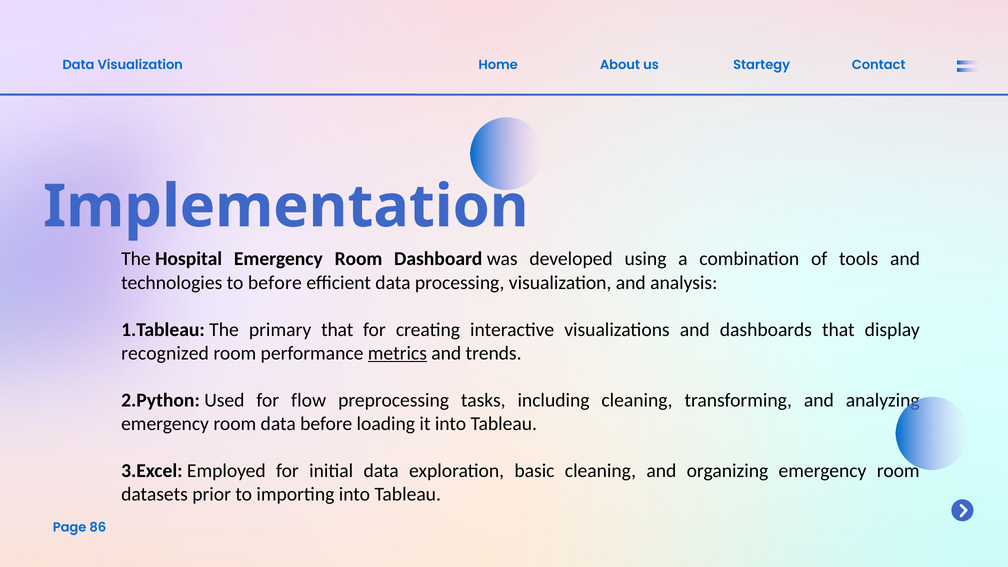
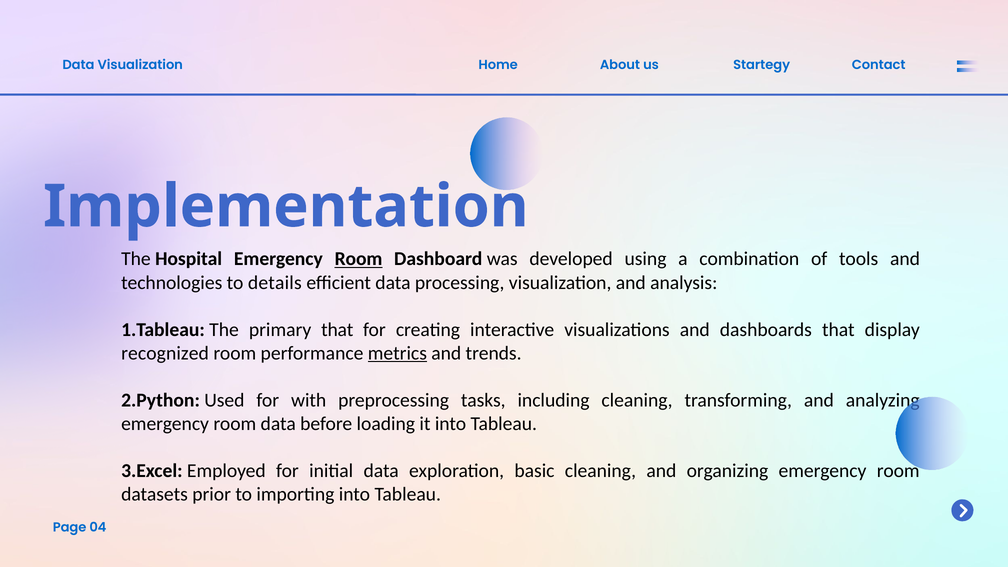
Room at (359, 259) underline: none -> present
to before: before -> details
flow: flow -> with
86: 86 -> 04
